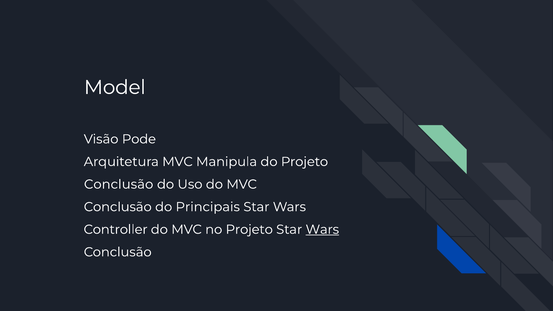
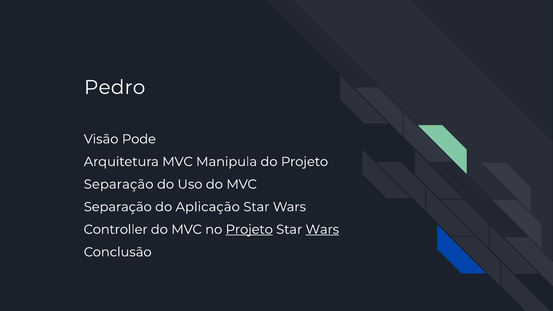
Model: Model -> Pedro
Conclusão at (119, 184): Conclusão -> Separação
Conclusão at (118, 207): Conclusão -> Separação
Principais: Principais -> Aplicação
Projeto at (249, 230) underline: none -> present
